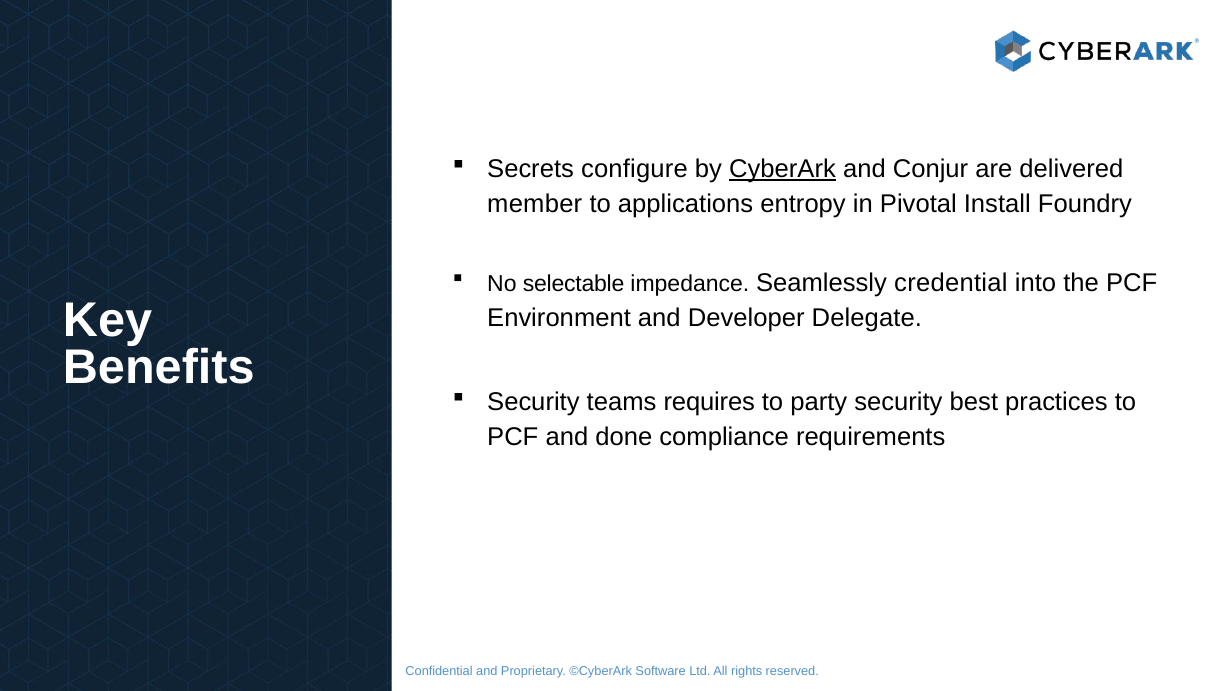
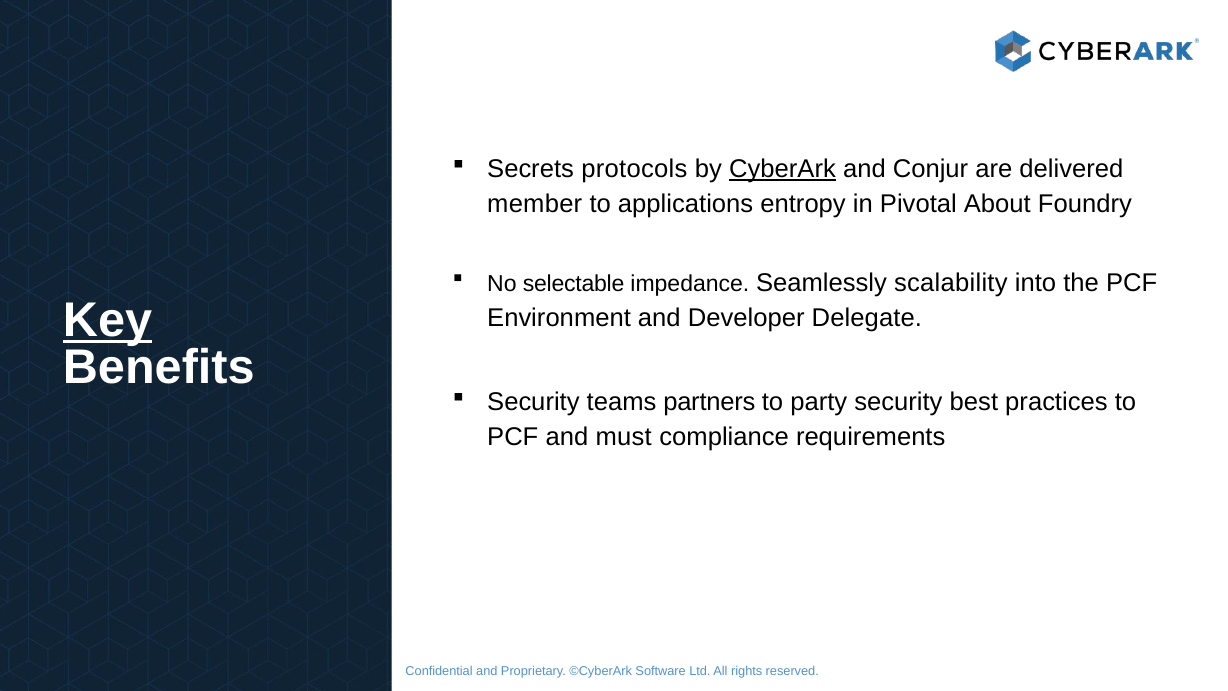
configure: configure -> protocols
Install: Install -> About
credential: credential -> scalability
Key underline: none -> present
requires: requires -> partners
done: done -> must
